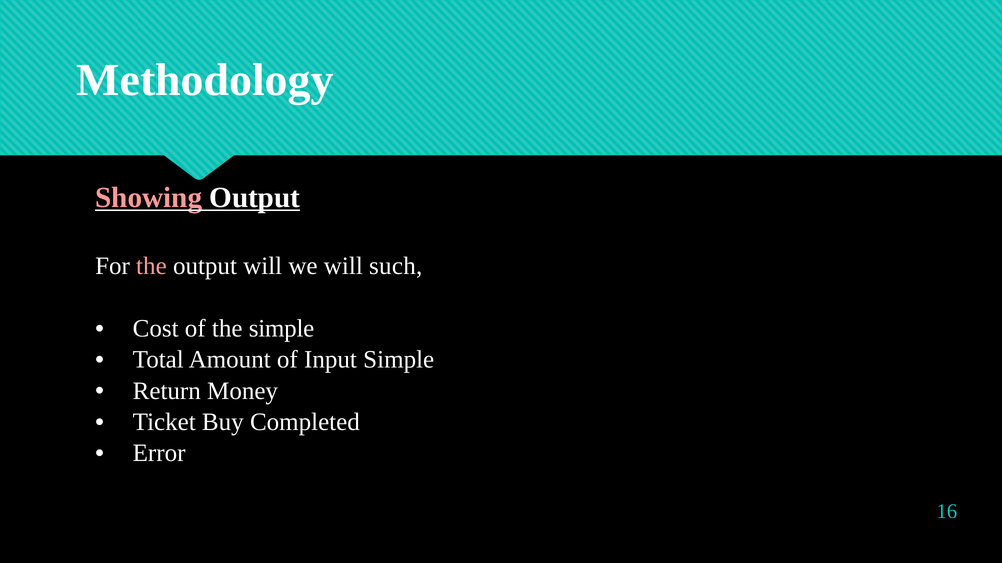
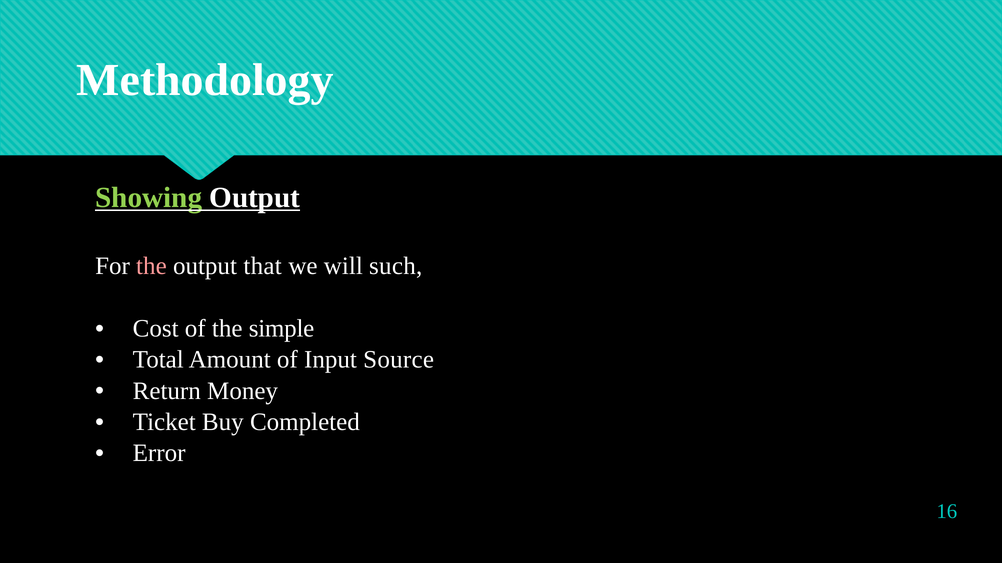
Showing colour: pink -> light green
output will: will -> that
Input Simple: Simple -> Source
